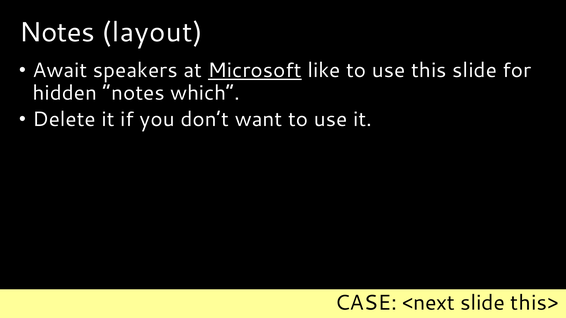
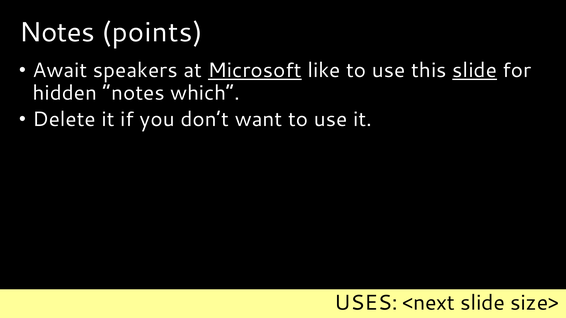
layout: layout -> points
slide at (475, 70) underline: none -> present
CASE: CASE -> USES
this>: this> -> size>
